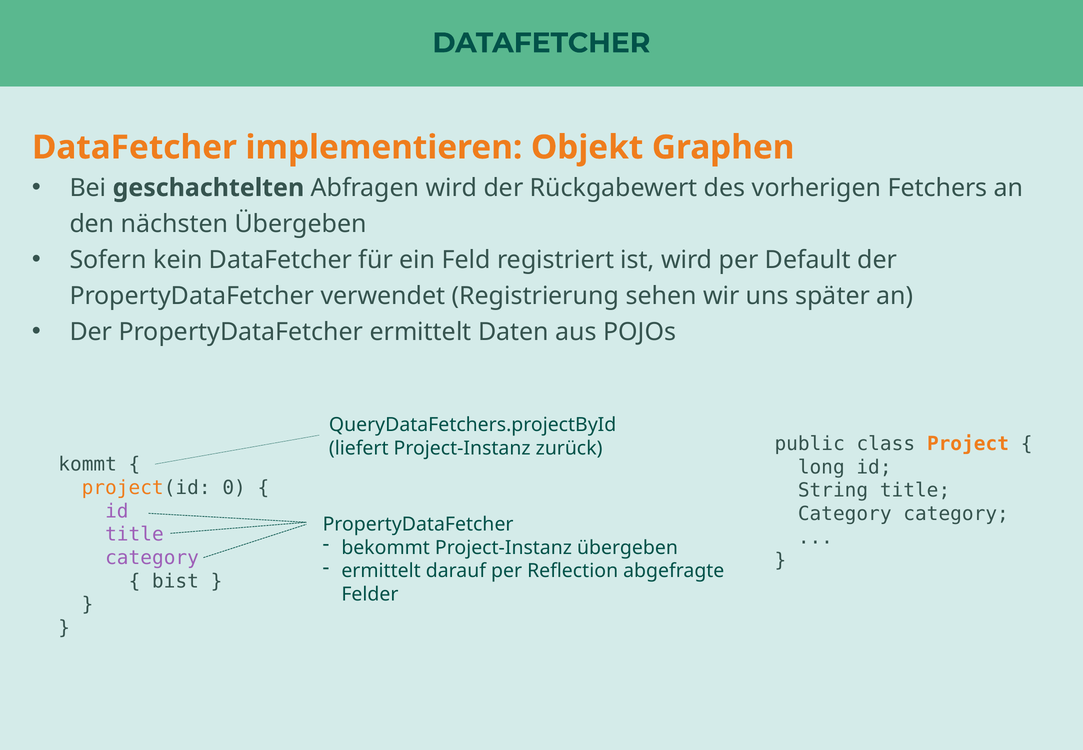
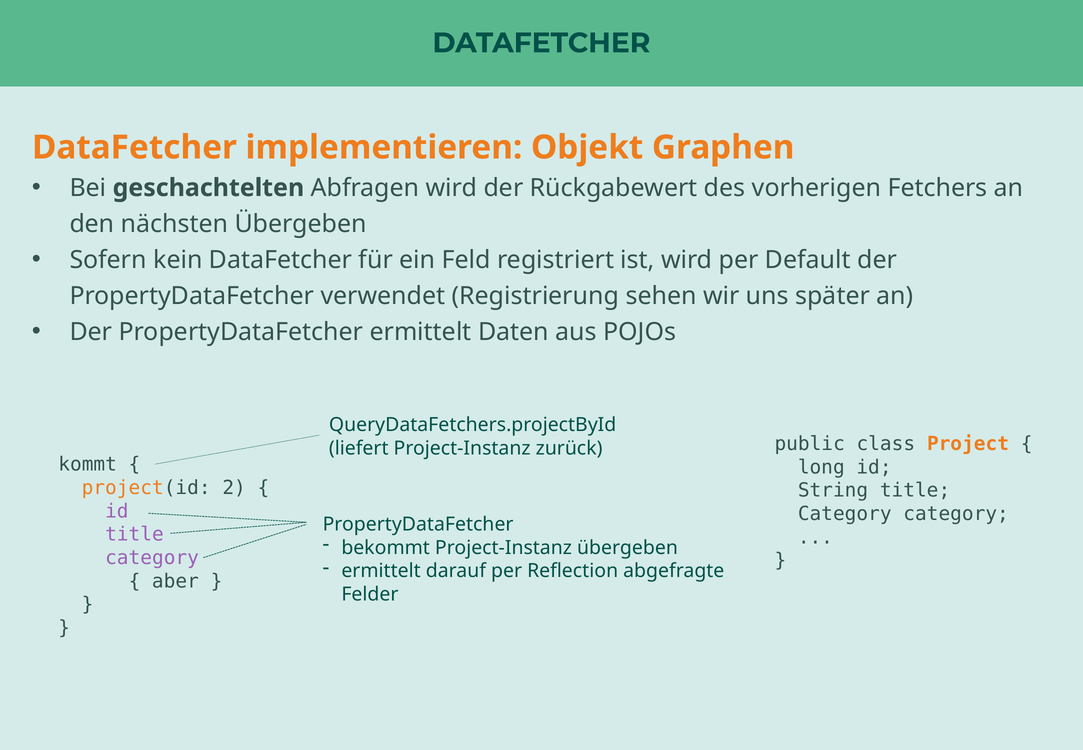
0: 0 -> 2
bist: bist -> aber
